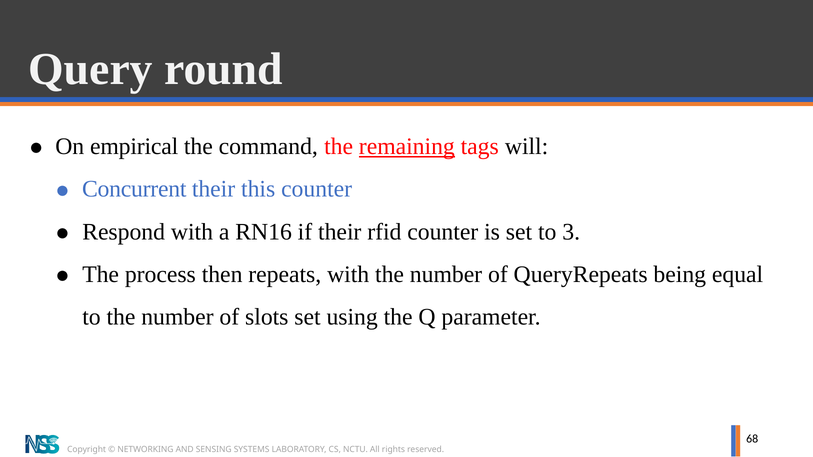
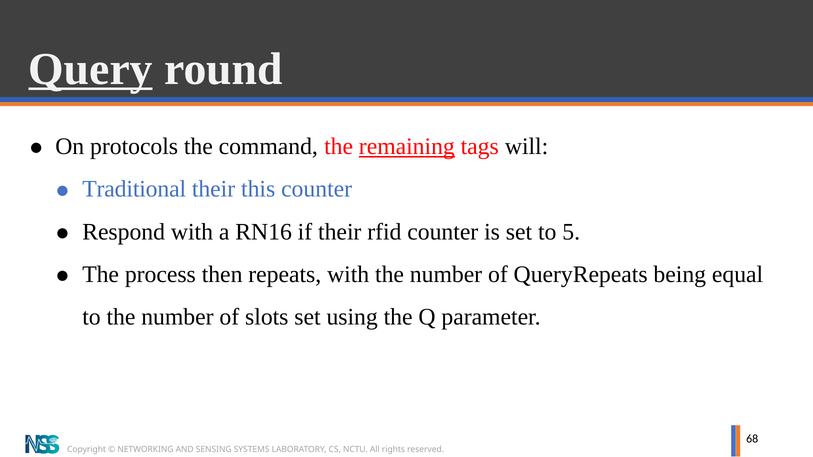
Query underline: none -> present
empirical: empirical -> protocols
Concurrent: Concurrent -> Traditional
3: 3 -> 5
